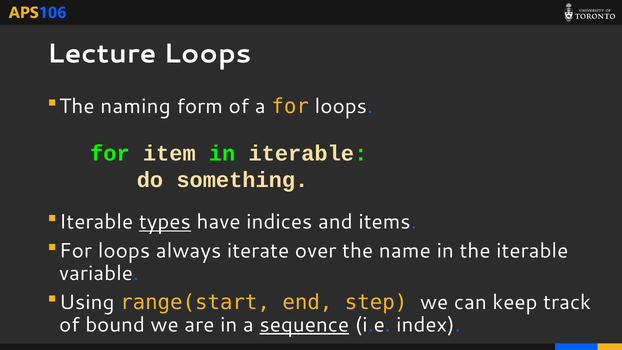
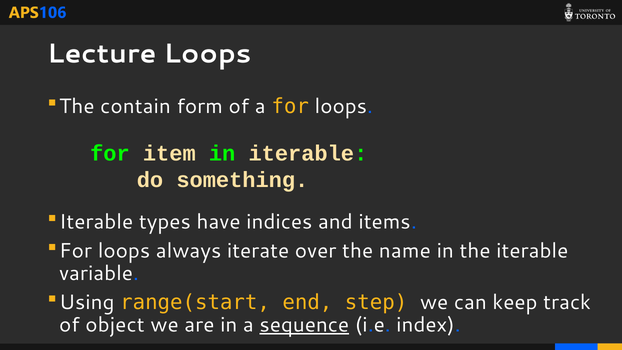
naming: naming -> contain
types underline: present -> none
bound: bound -> object
